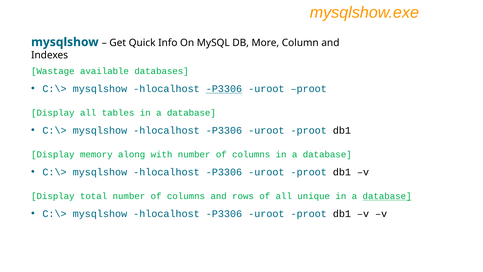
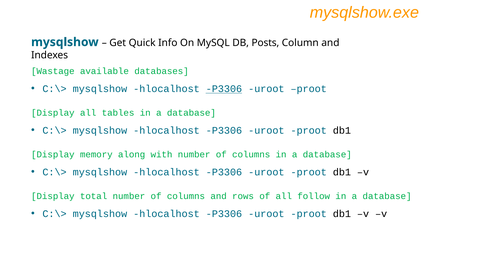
More: More -> Posts
unique: unique -> follow
database at (387, 196) underline: present -> none
